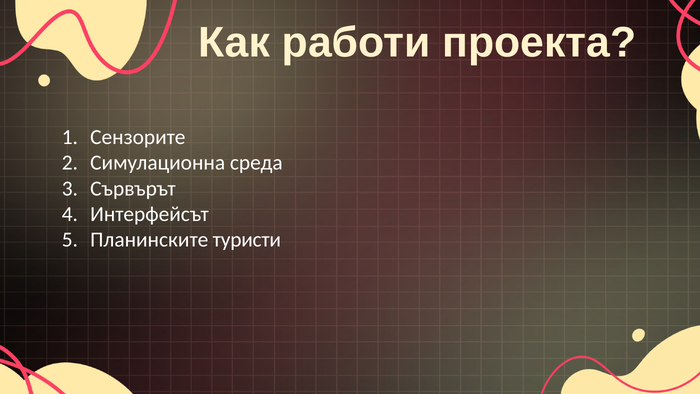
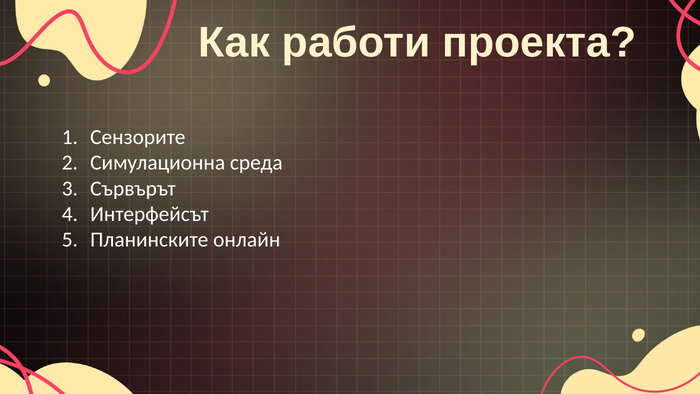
туристи: туристи -> онлайн
